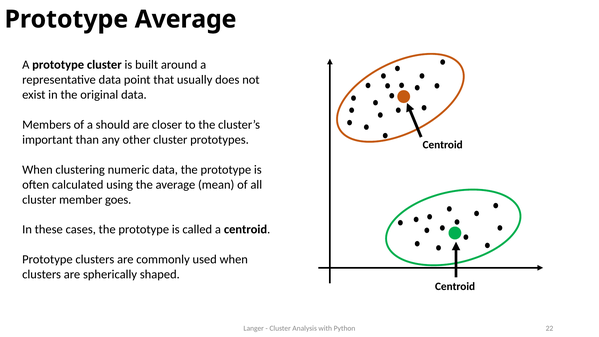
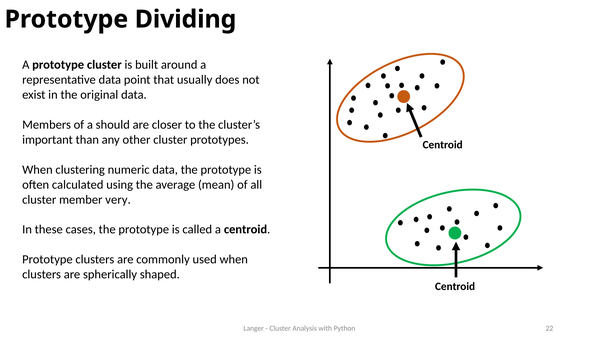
Prototype Average: Average -> Dividing
goes: goes -> very
